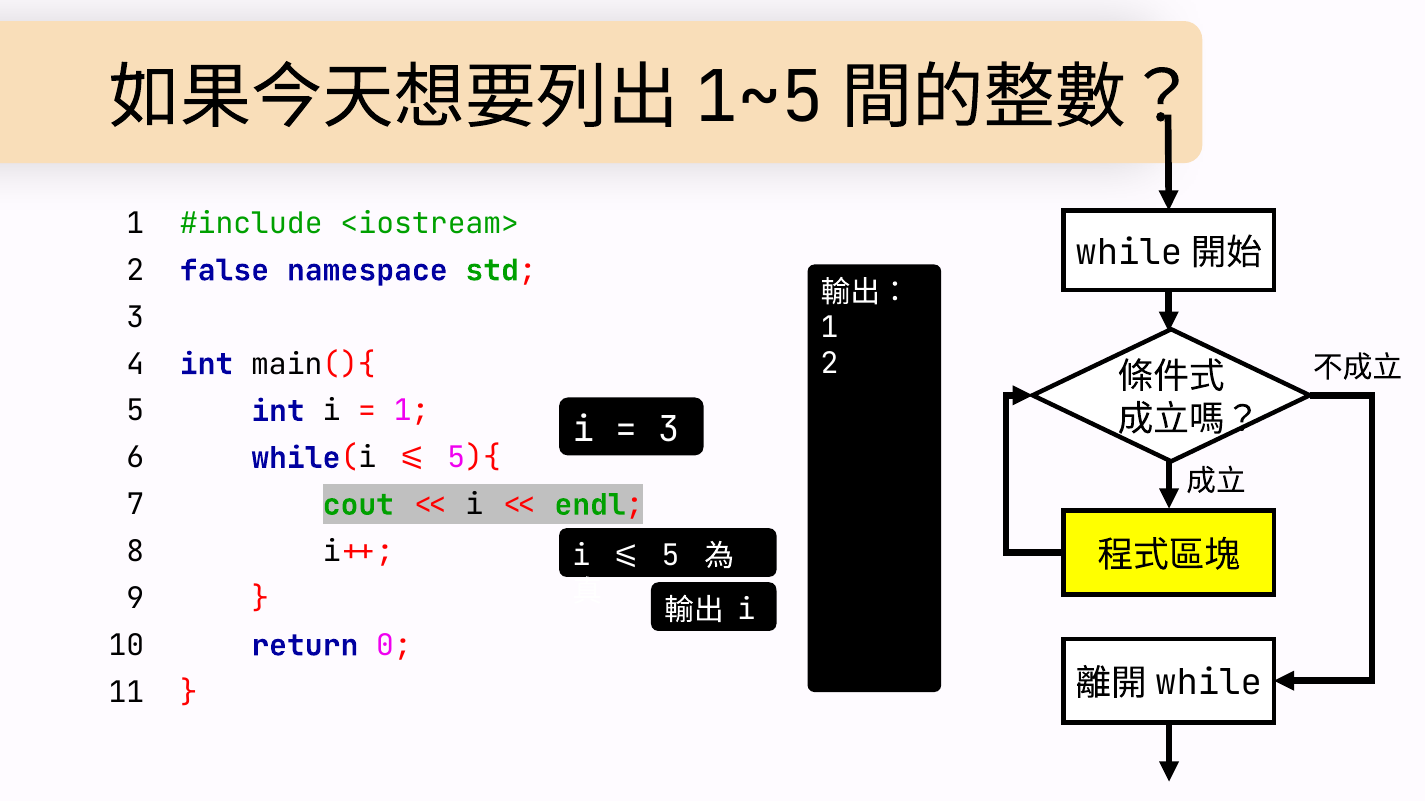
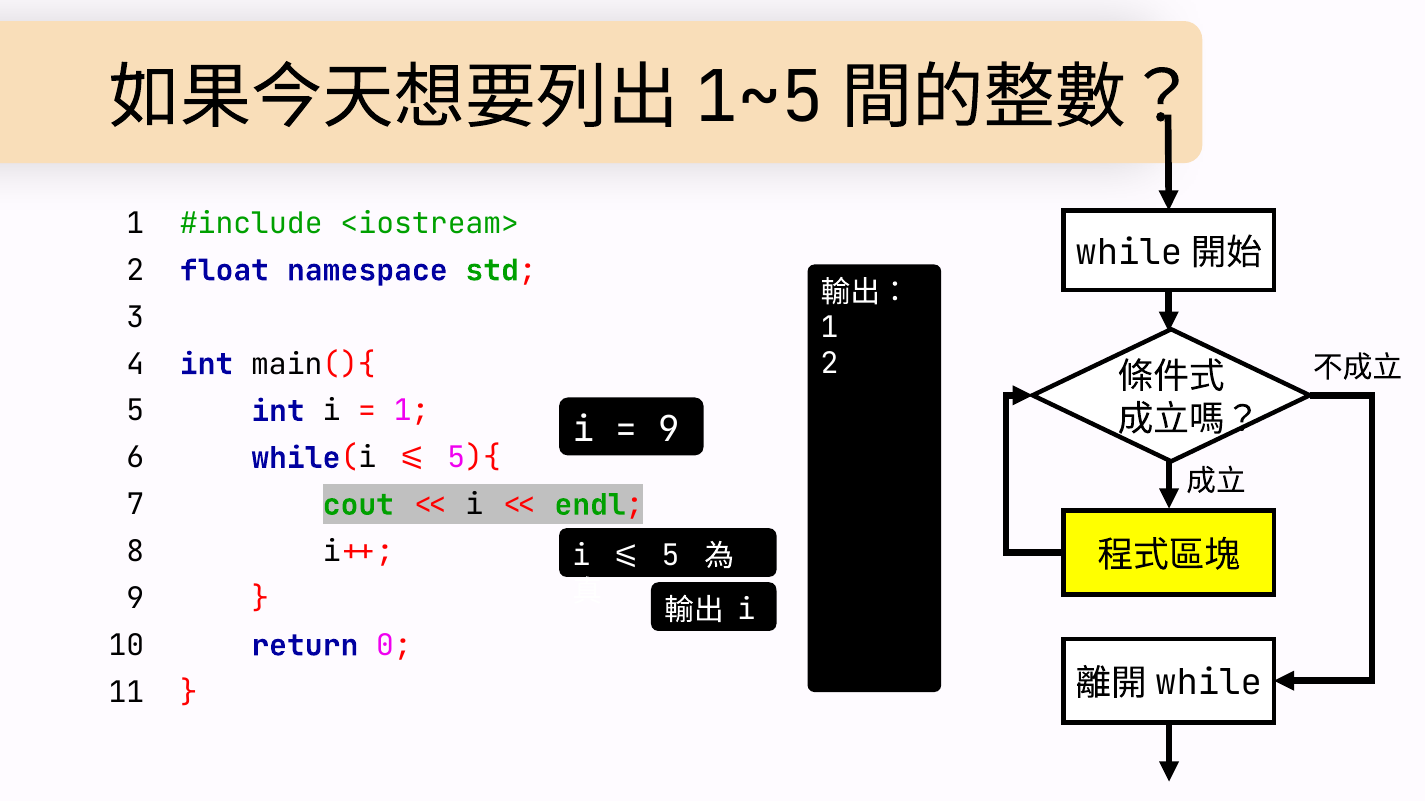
false: false -> float
3 at (669, 430): 3 -> 9
